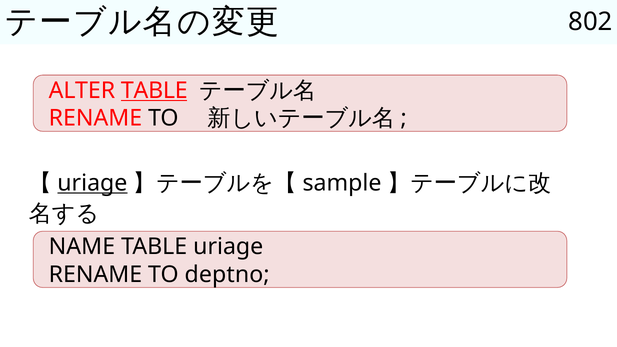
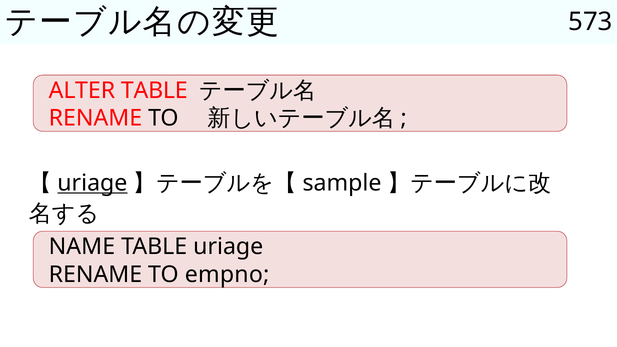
802: 802 -> 573
TABLE at (154, 91) underline: present -> none
deptno: deptno -> empno
